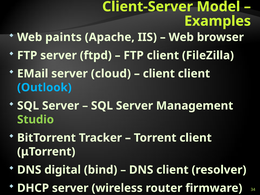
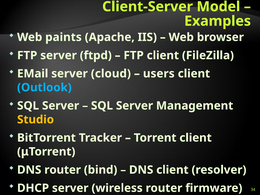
client at (159, 74): client -> users
Studio colour: light green -> yellow
DNS digital: digital -> router
